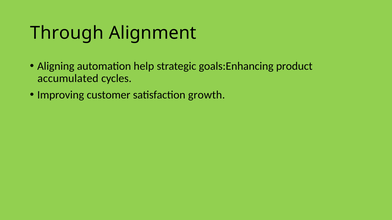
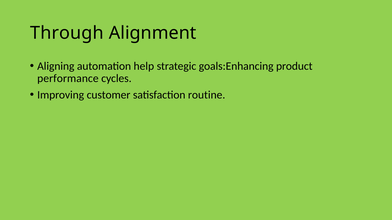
accumulated: accumulated -> performance
growth: growth -> routine
